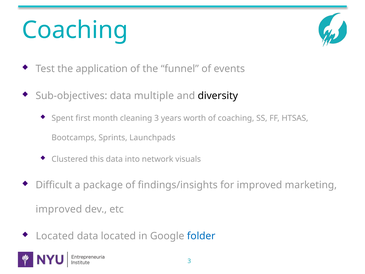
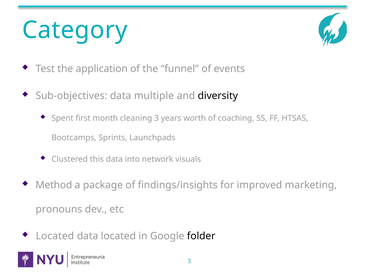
Coaching at (75, 30): Coaching -> Category
Difficult: Difficult -> Method
improved at (59, 209): improved -> pronouns
folder colour: blue -> black
